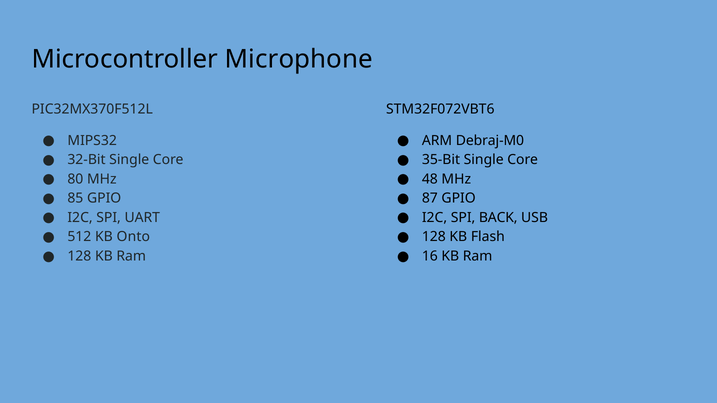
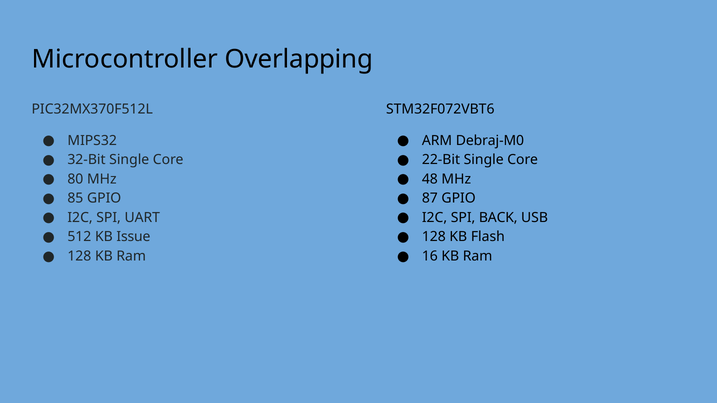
Microphone: Microphone -> Overlapping
35-Bit: 35-Bit -> 22-Bit
Onto: Onto -> Issue
